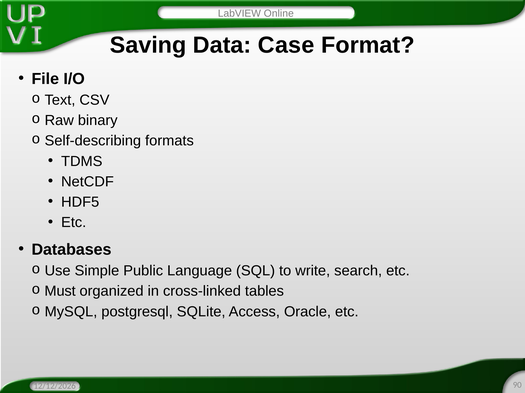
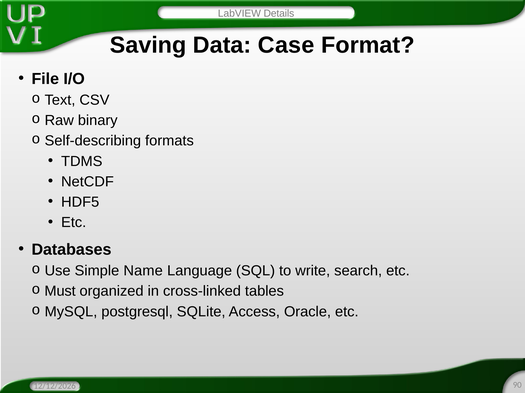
Online: Online -> Details
Public: Public -> Name
